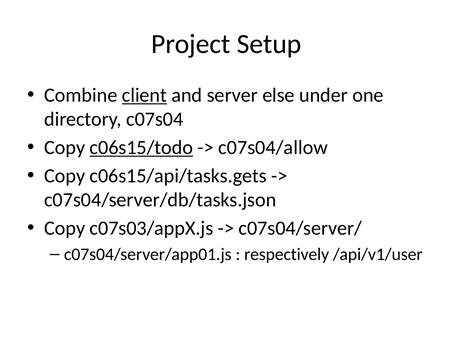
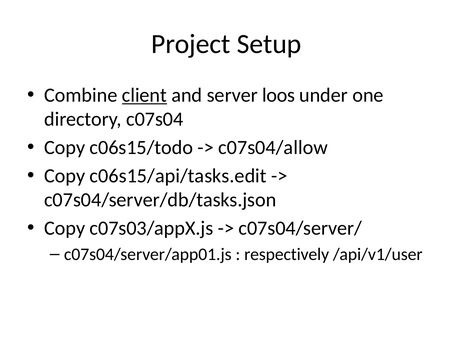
else: else -> loos
c06s15/todo underline: present -> none
c06s15/api/tasks.gets: c06s15/api/tasks.gets -> c06s15/api/tasks.edit
